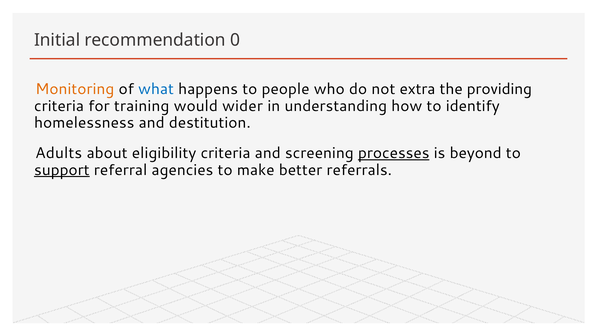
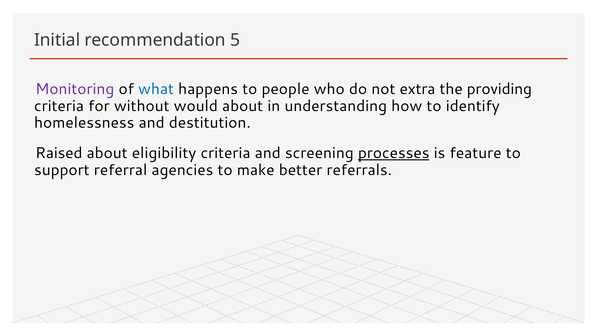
0: 0 -> 5
Monitoring colour: orange -> purple
training: training -> without
would wider: wider -> about
Adults: Adults -> Raised
beyond: beyond -> feature
support underline: present -> none
